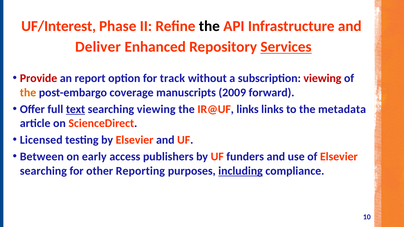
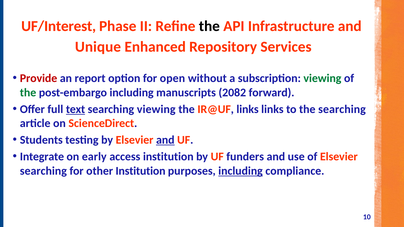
Deliver: Deliver -> Unique
Services underline: present -> none
track: track -> open
viewing at (322, 79) colour: red -> green
the at (28, 93) colour: orange -> green
post-embargo coverage: coverage -> including
2009: 2009 -> 2082
the metadata: metadata -> searching
Licensed: Licensed -> Students
and at (165, 140) underline: none -> present
Between: Between -> Integrate
access publishers: publishers -> institution
other Reporting: Reporting -> Institution
